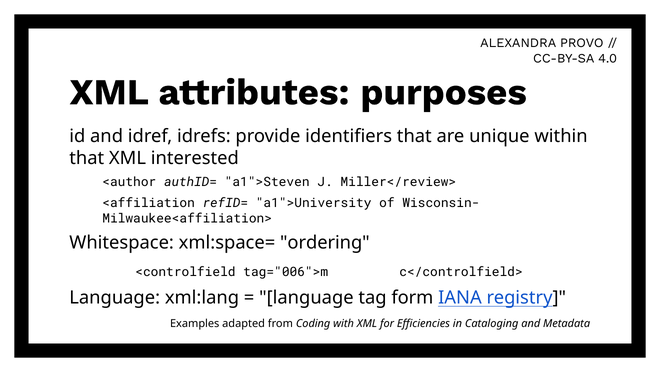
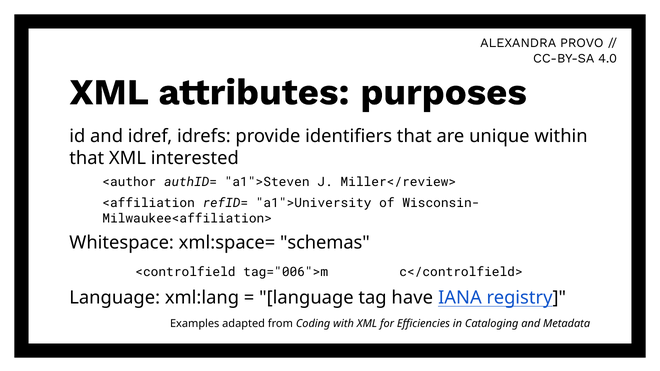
ordering: ordering -> schemas
form: form -> have
